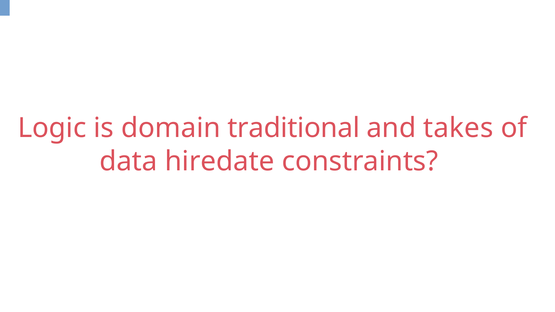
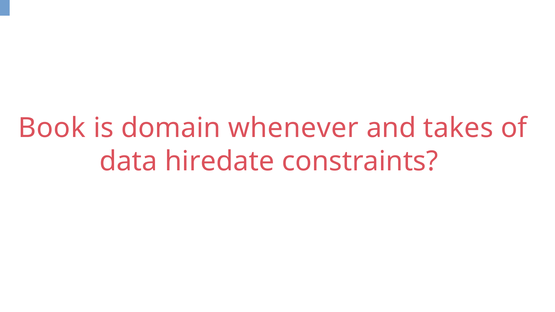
Logic: Logic -> Book
traditional: traditional -> whenever
